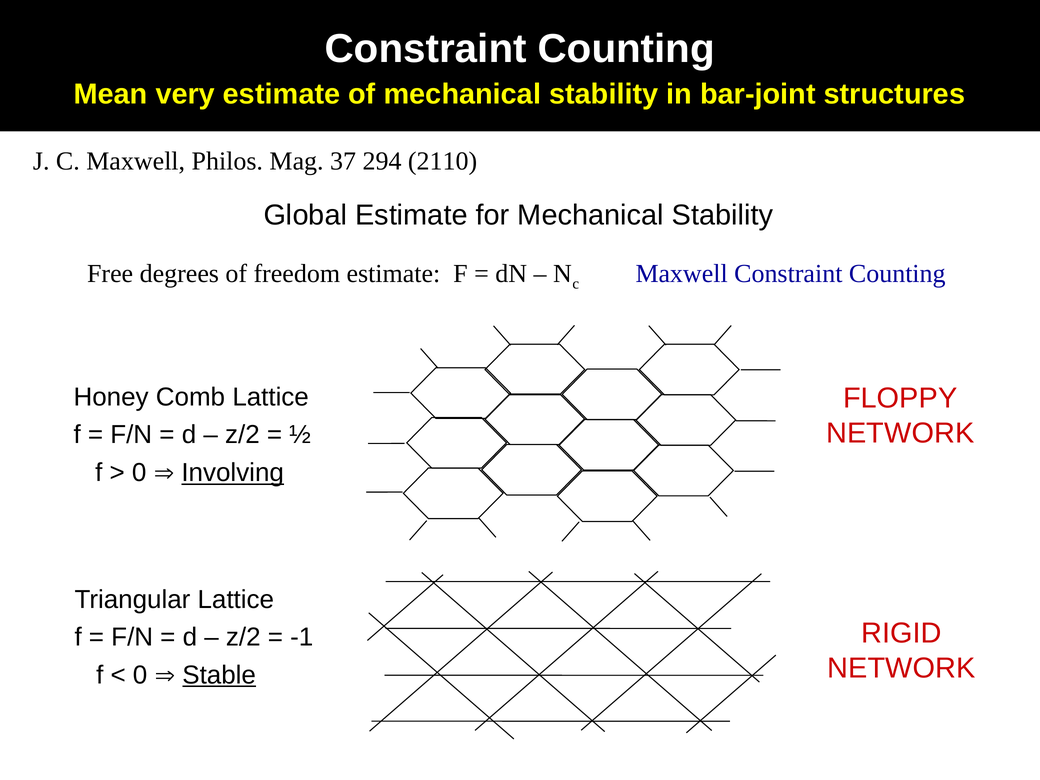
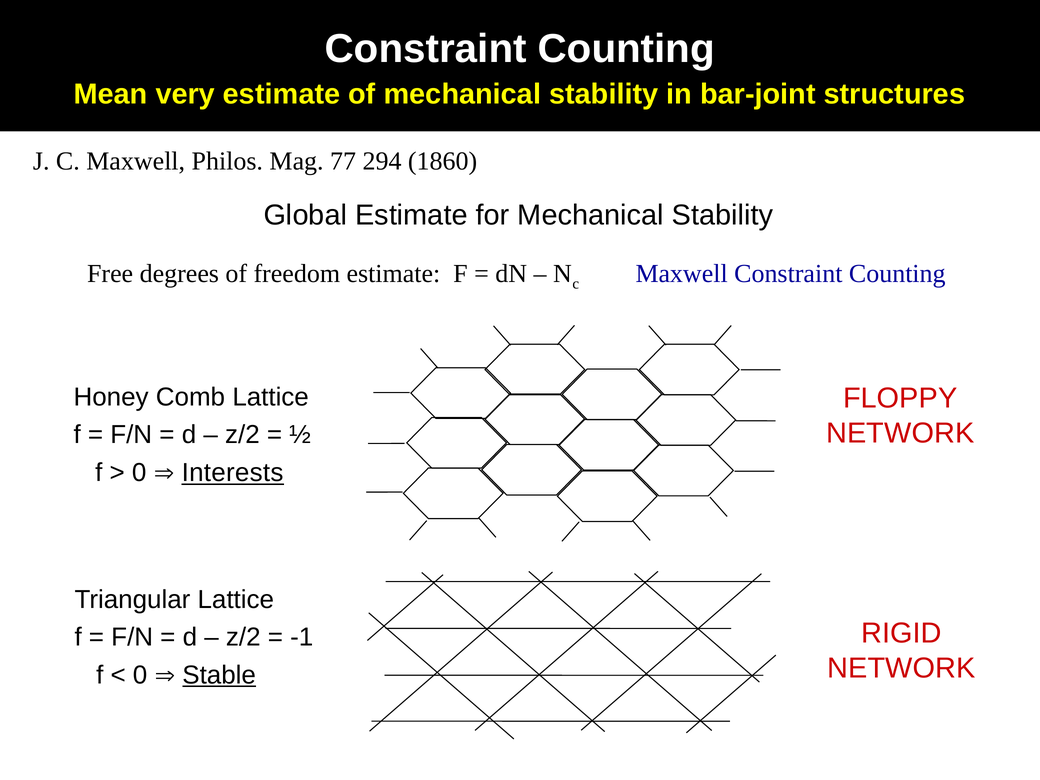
37: 37 -> 77
2110: 2110 -> 1860
Involving: Involving -> Interests
